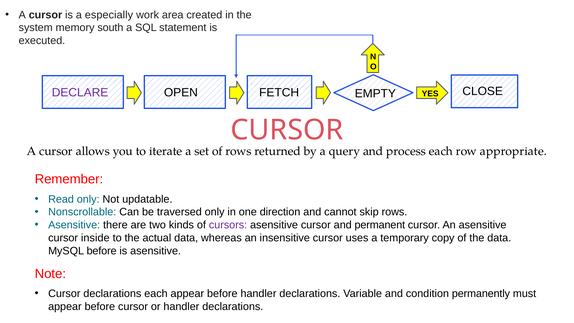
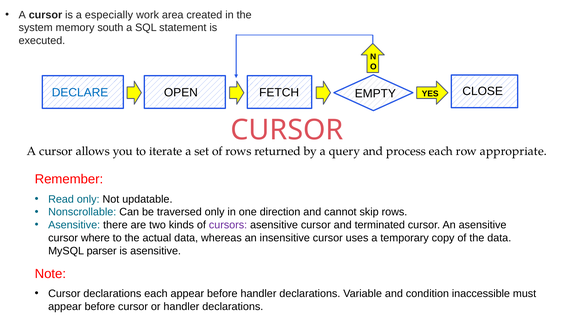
DECLARE colour: purple -> blue
permanent: permanent -> terminated
inside: inside -> where
MySQL before: before -> parser
permanently: permanently -> inaccessible
